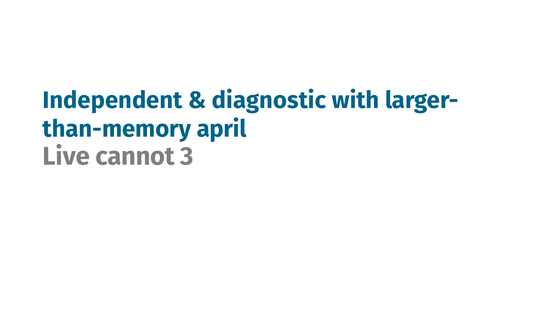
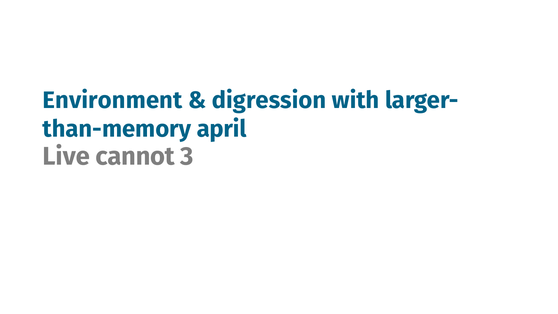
Independent: Independent -> Environment
diagnostic: diagnostic -> digression
